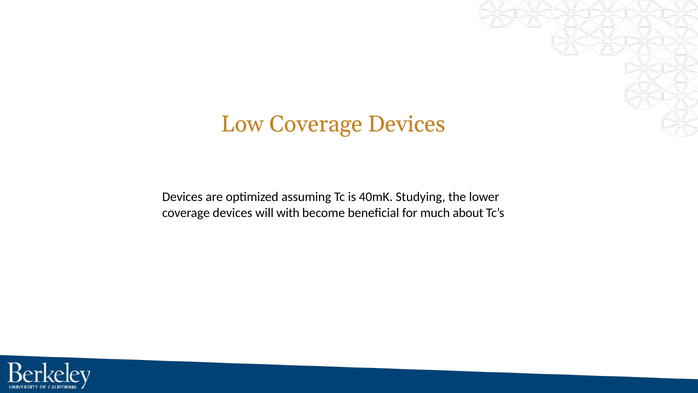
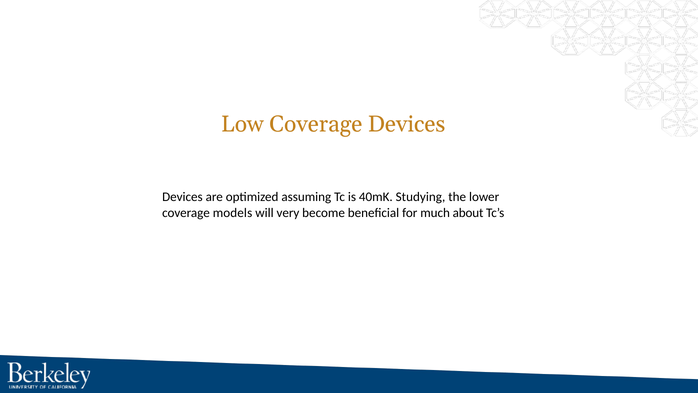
devices at (233, 213): devices -> models
with: with -> very
